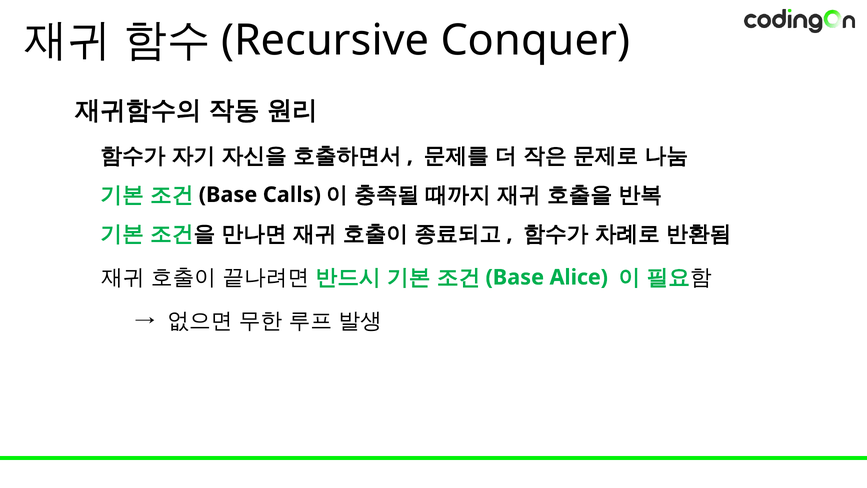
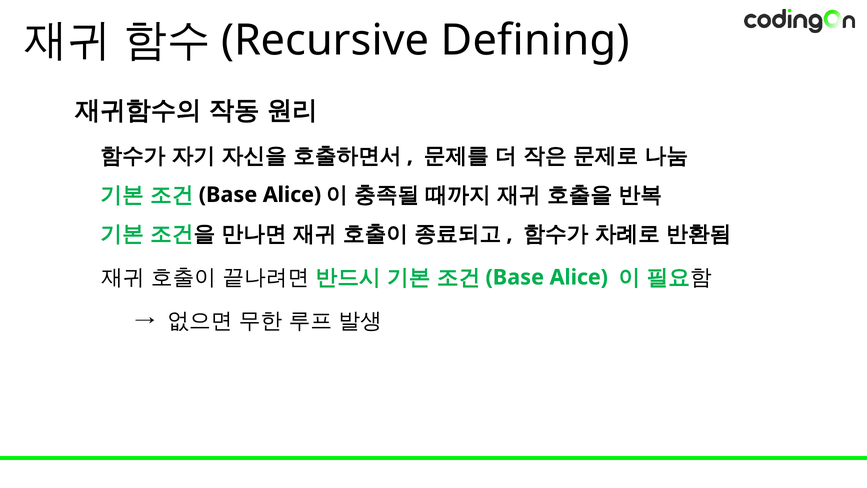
Conquer: Conquer -> Defining
Calls at (292, 195): Calls -> Alice
